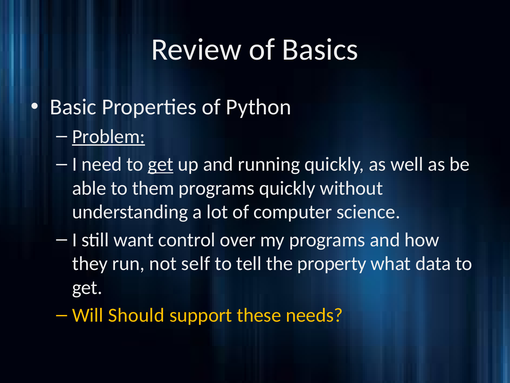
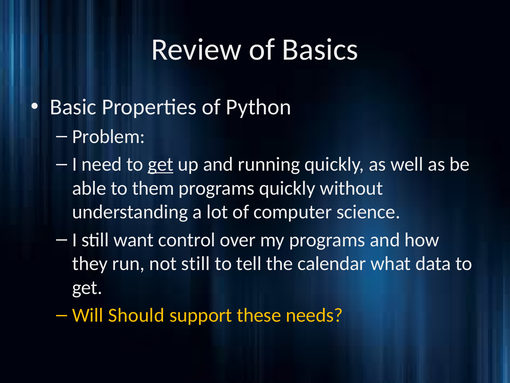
Problem underline: present -> none
not self: self -> still
property: property -> calendar
